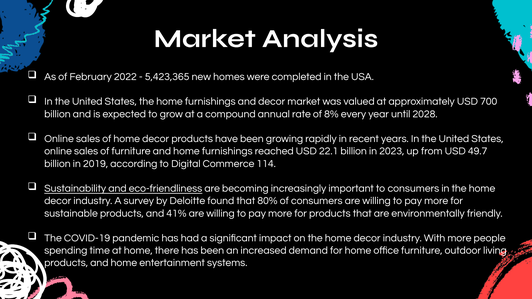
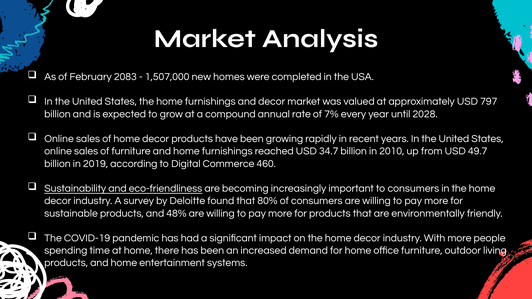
2022: 2022 -> 2083
5,423,365: 5,423,365 -> 1,507,000
700: 700 -> 797
8%: 8% -> 7%
22.1: 22.1 -> 34.7
2023: 2023 -> 2010
114: 114 -> 460
41%: 41% -> 48%
